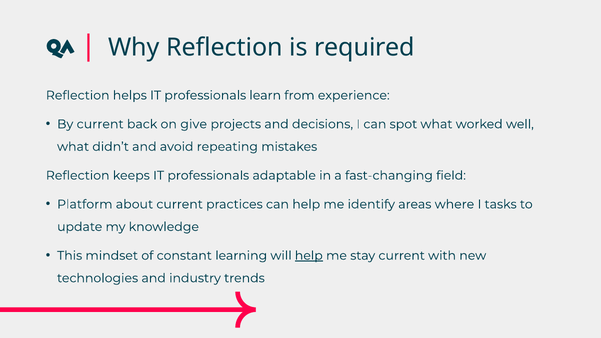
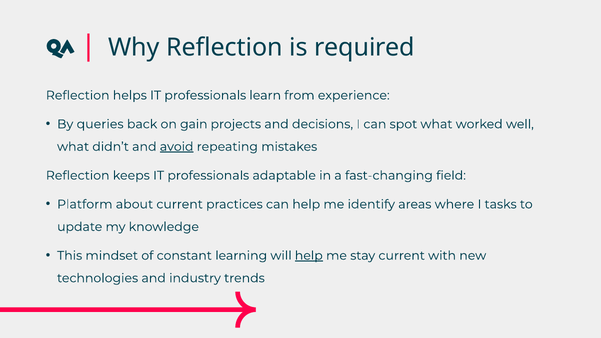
By current: current -> queries
give: give -> gain
avoid underline: none -> present
